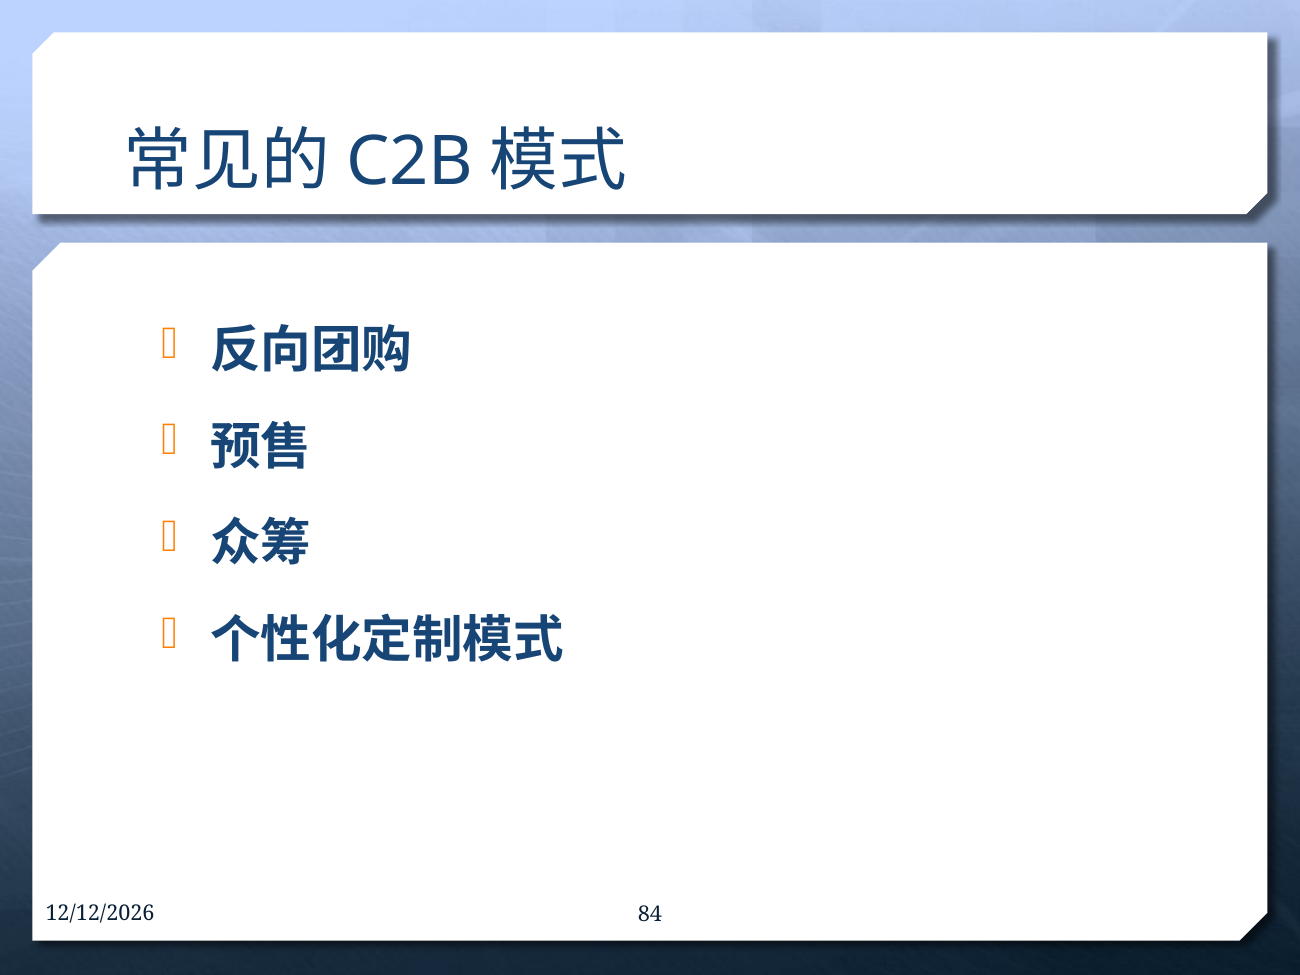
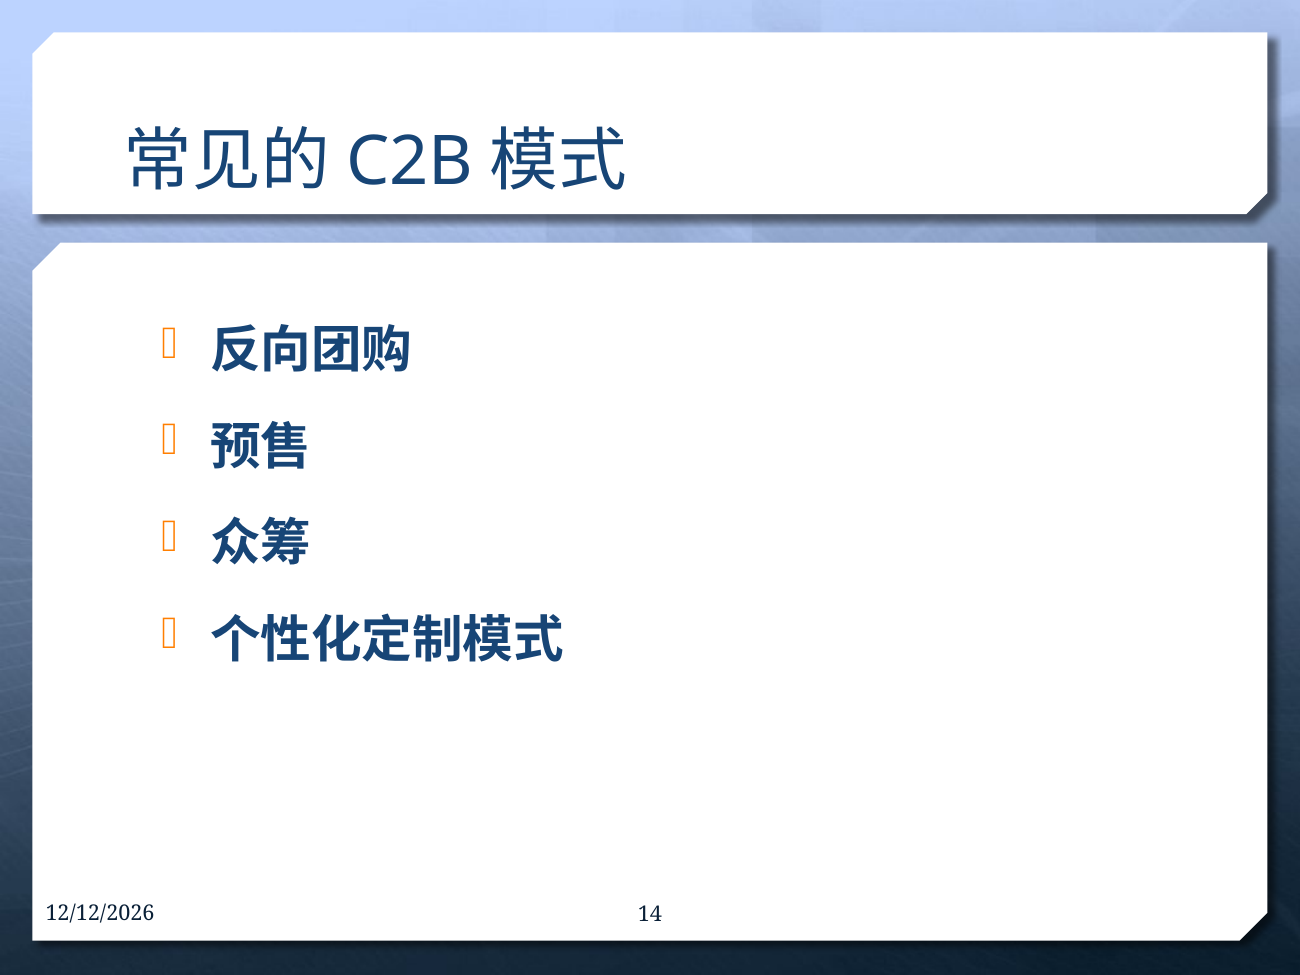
84: 84 -> 14
